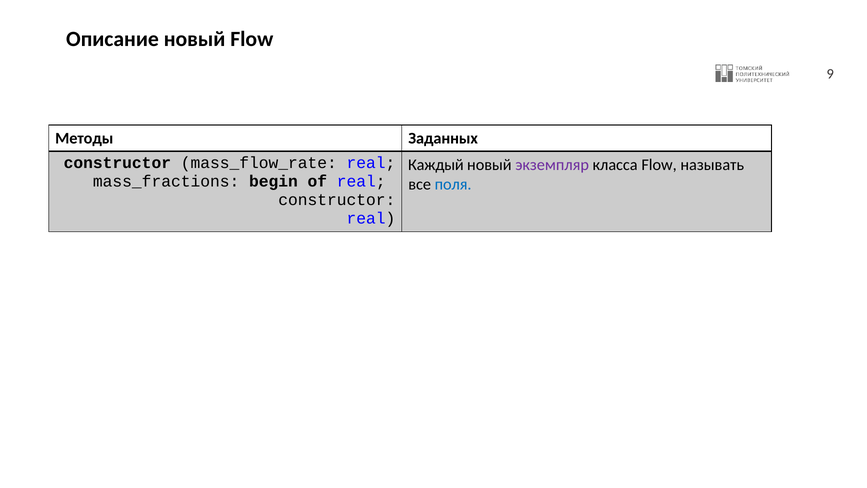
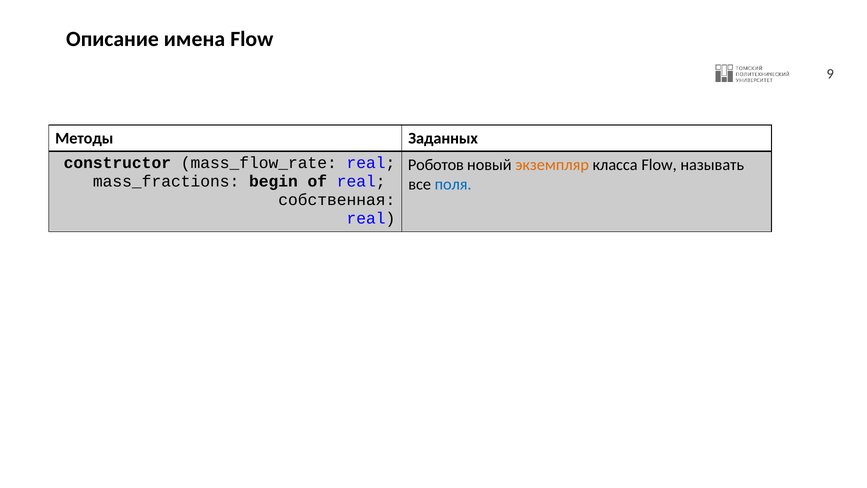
Описание новый: новый -> имена
Каждый: Каждый -> Роботов
экземпляр colour: purple -> orange
constructor at (337, 200): constructor -> собственная
